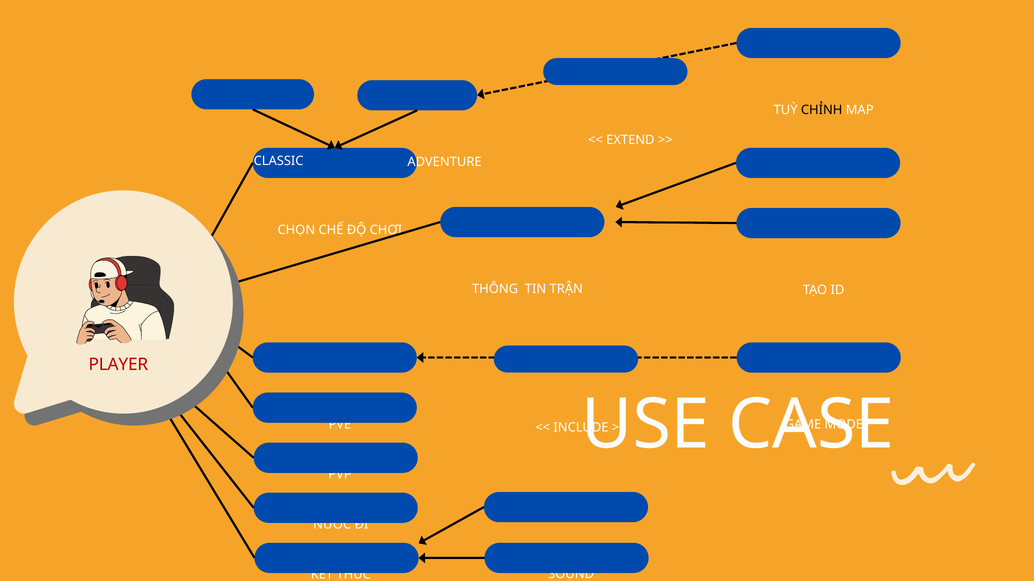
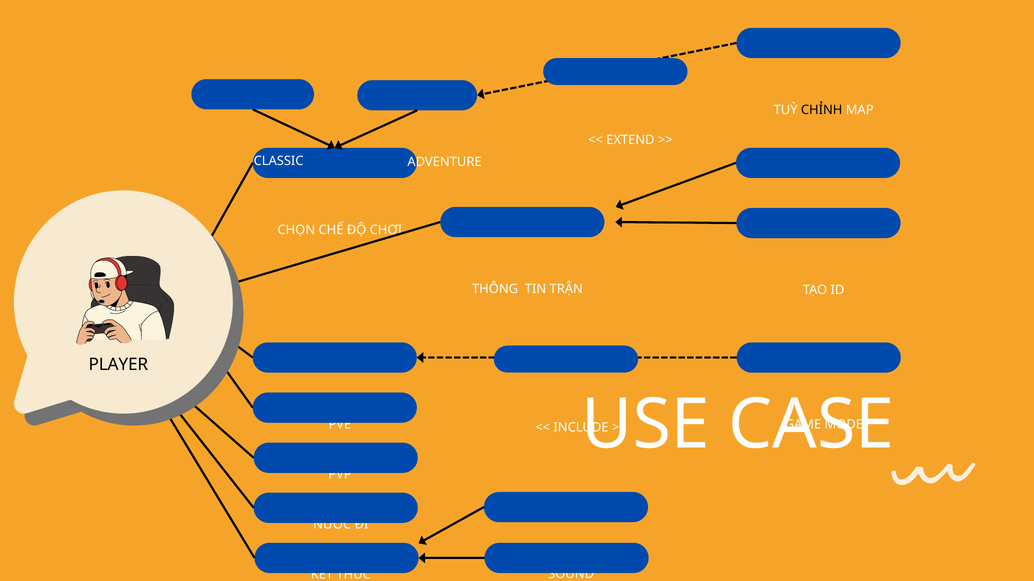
PLAYER colour: red -> black
